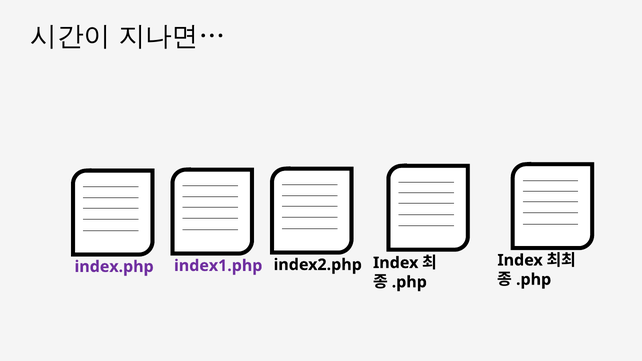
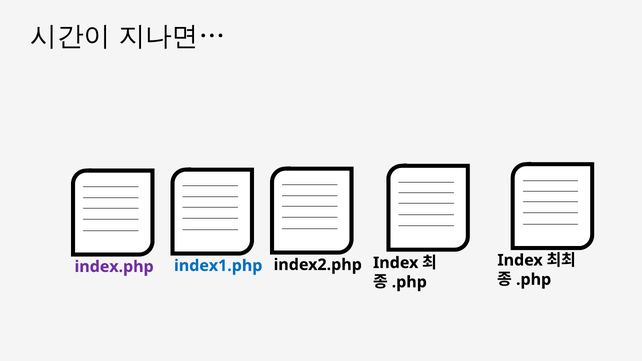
index1.php colour: purple -> blue
